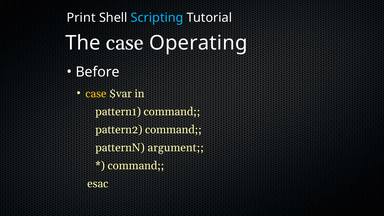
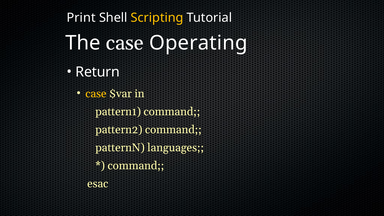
Scripting colour: light blue -> yellow
Before: Before -> Return
argument: argument -> languages
